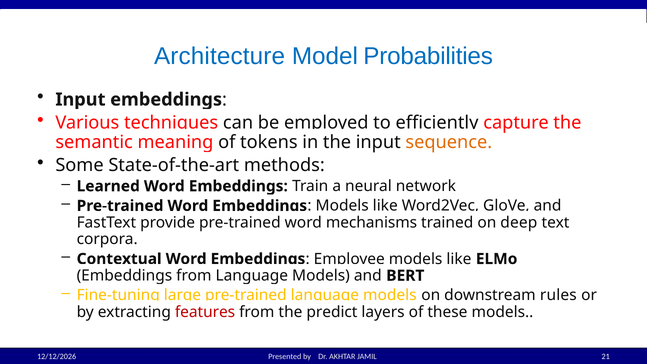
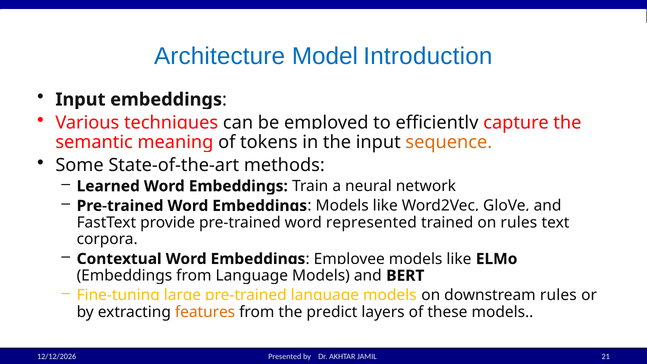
Probabilities: Probabilities -> Introduction
mechanisms: mechanisms -> represented
on deep: deep -> rules
features colour: red -> orange
